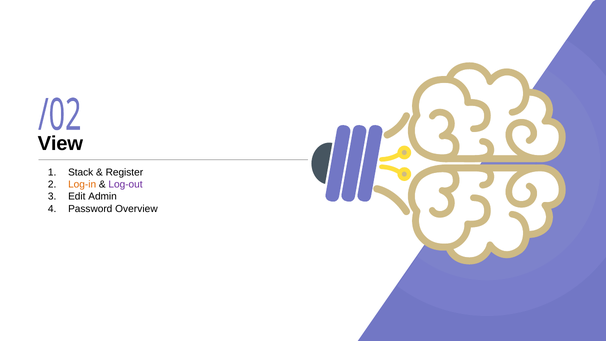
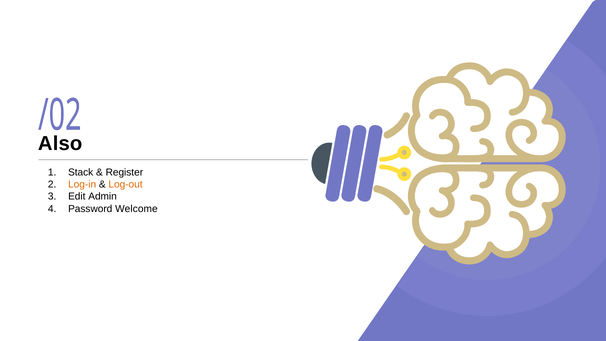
View: View -> Also
Log-out colour: purple -> orange
Overview: Overview -> Welcome
